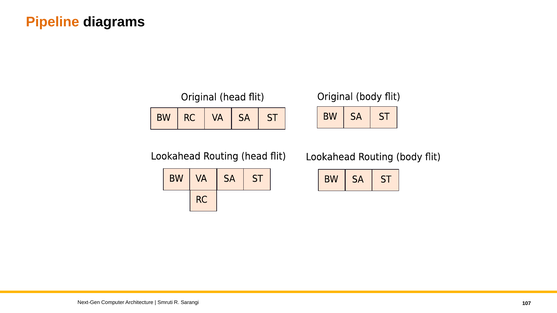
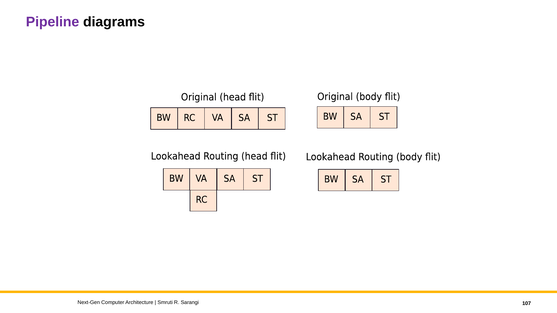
Pipeline colour: orange -> purple
